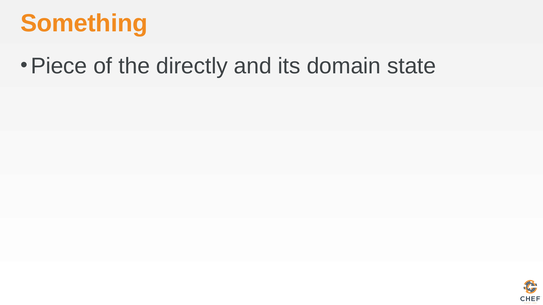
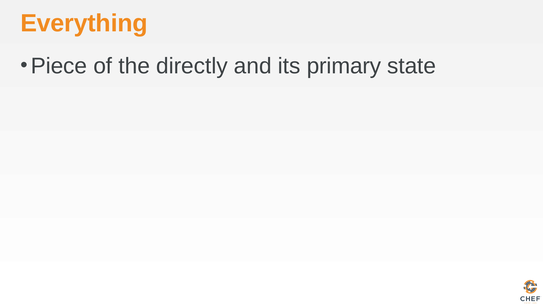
Something: Something -> Everything
domain: domain -> primary
